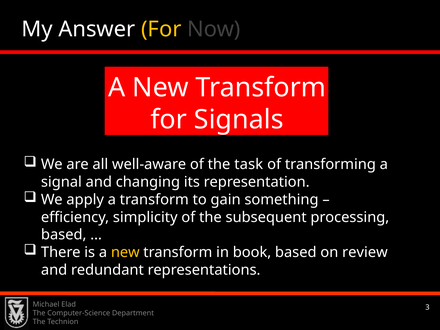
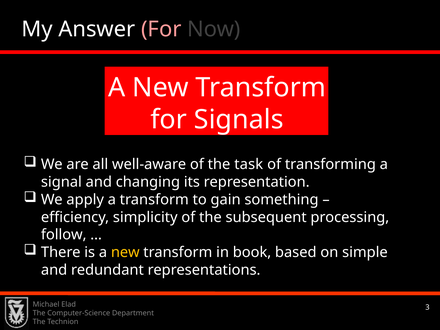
For at (161, 29) colour: yellow -> pink
based at (64, 235): based -> follow
review: review -> simple
